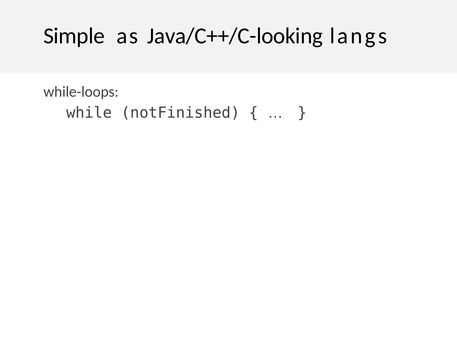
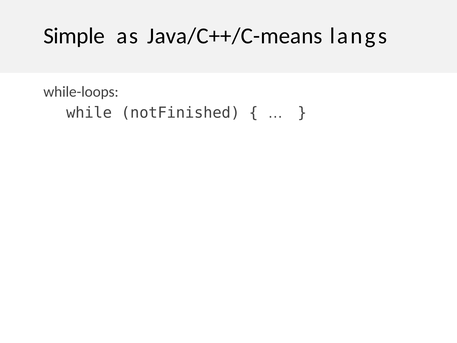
Java/C++/C-looking: Java/C++/C-looking -> Java/C++/C-means
